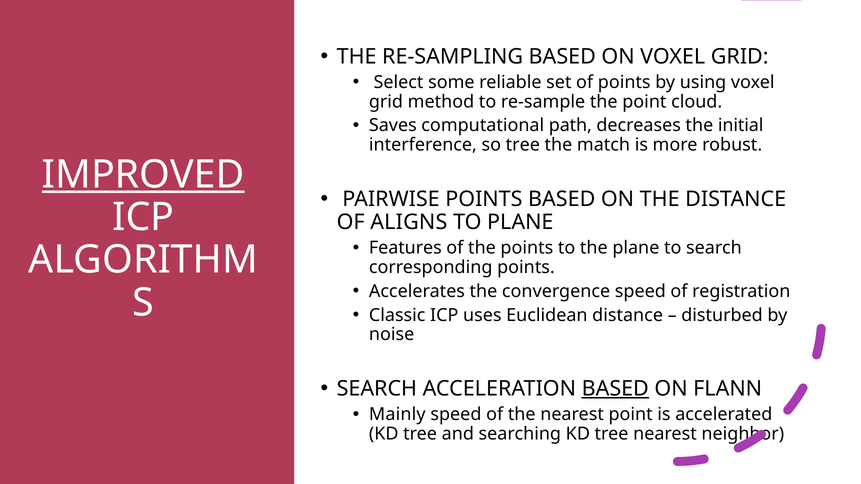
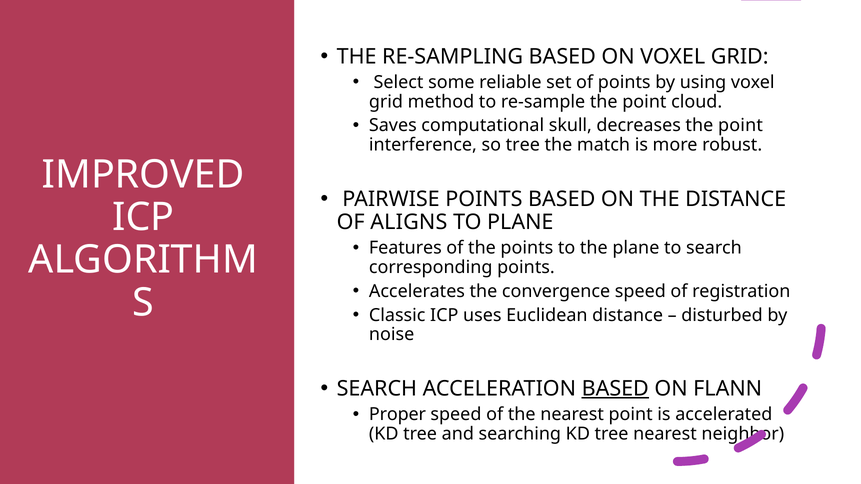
path: path -> skull
decreases the initial: initial -> point
IMPROVED underline: present -> none
Mainly: Mainly -> Proper
